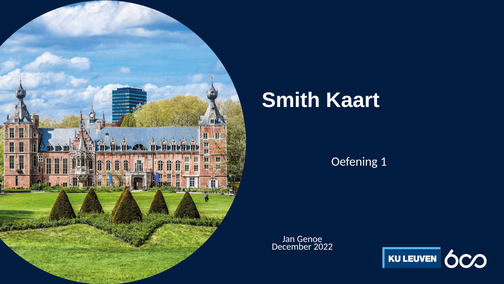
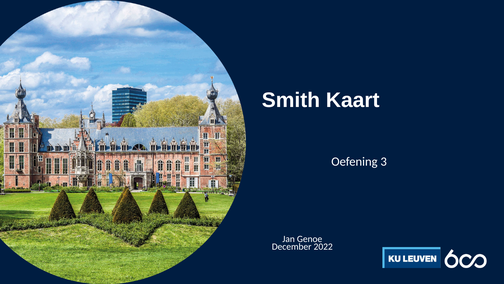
1: 1 -> 3
